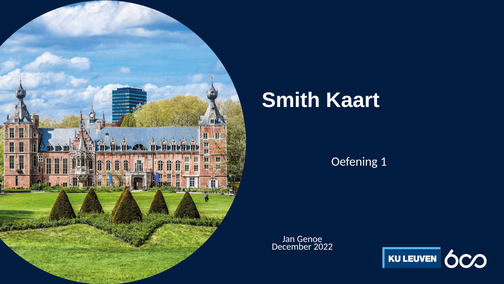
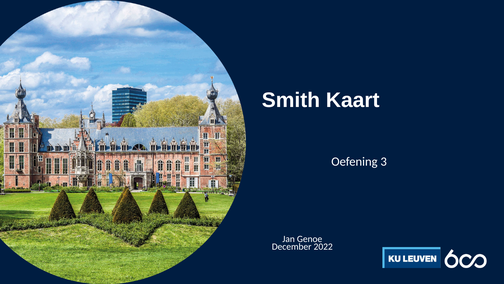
1: 1 -> 3
